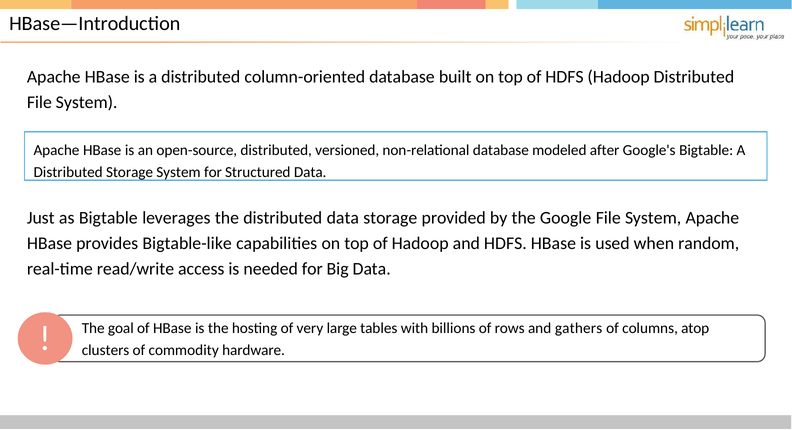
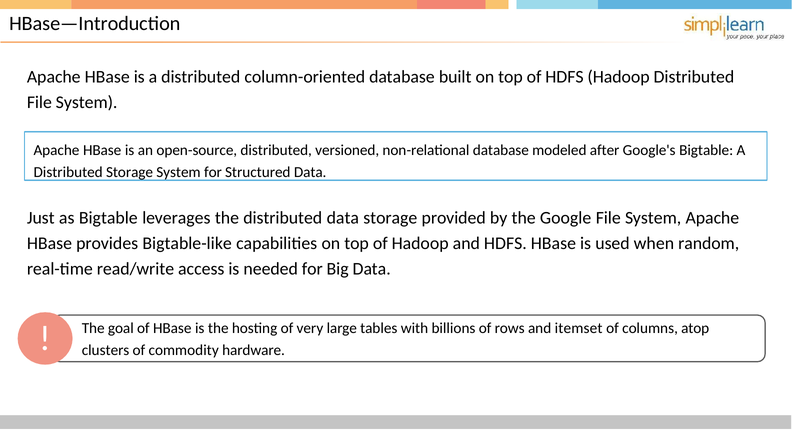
gathers: gathers -> itemset
